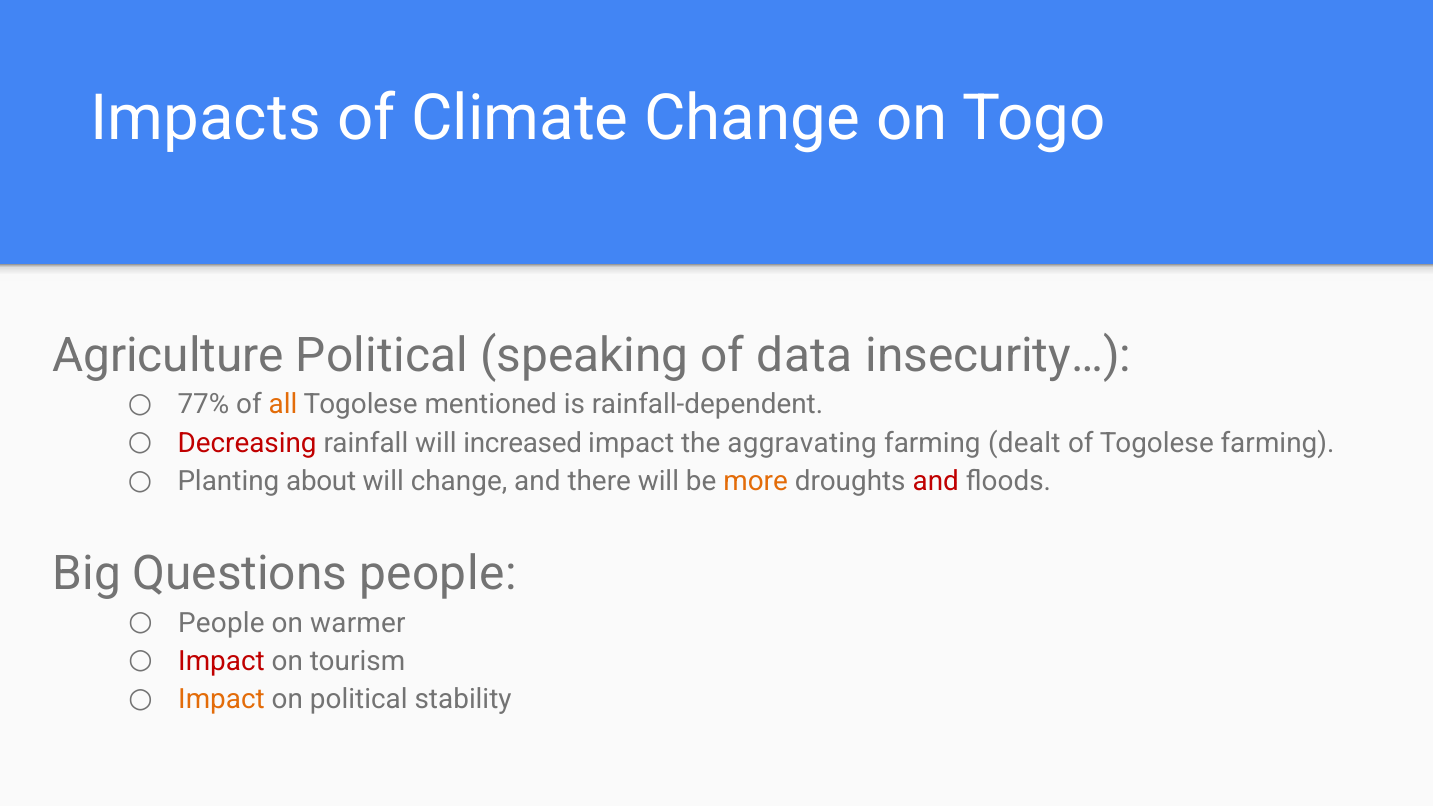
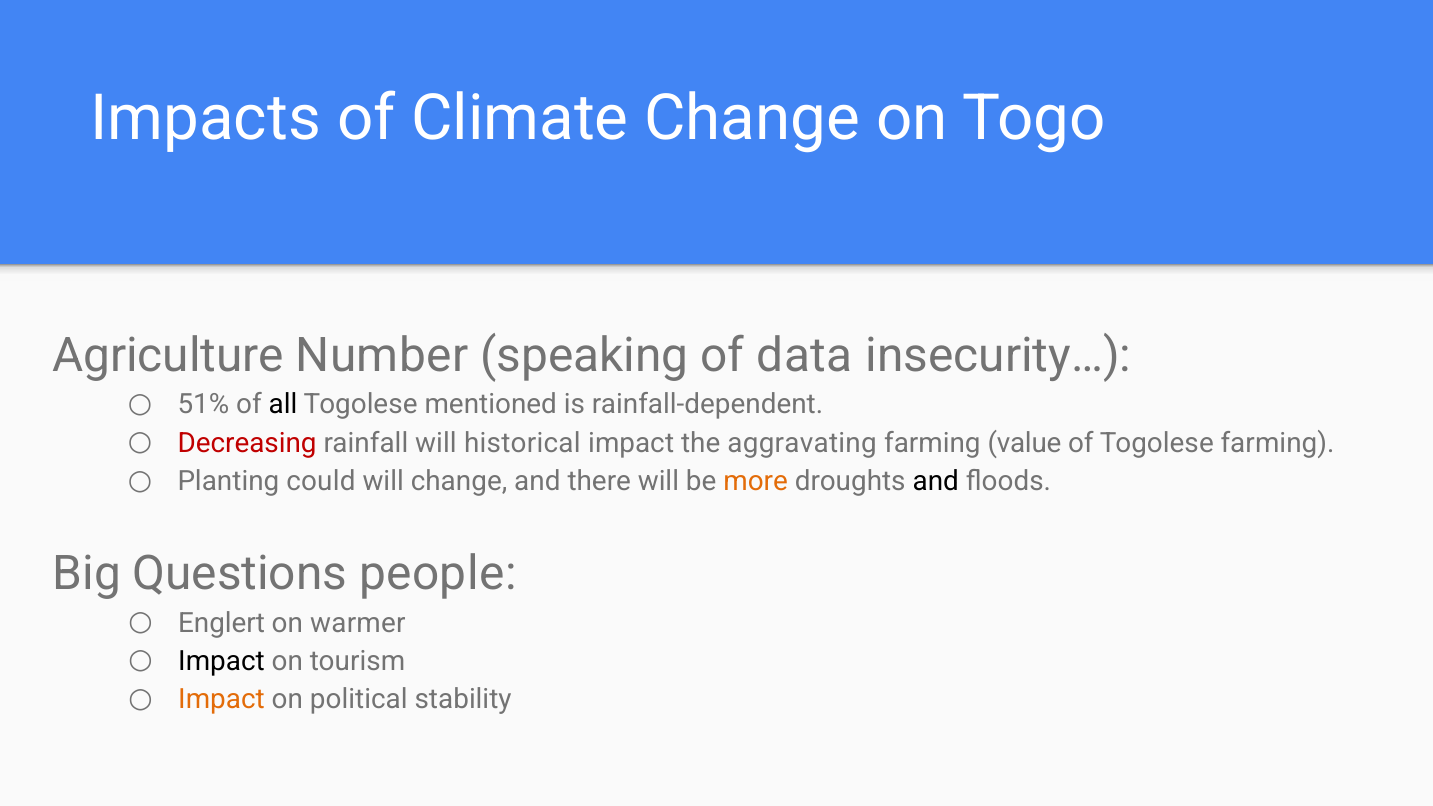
Agriculture Political: Political -> Number
77%: 77% -> 51%
all colour: orange -> black
increased: increased -> historical
dealt: dealt -> value
about: about -> could
and at (936, 481) colour: red -> black
People at (221, 623): People -> Englert
Impact at (221, 661) colour: red -> black
